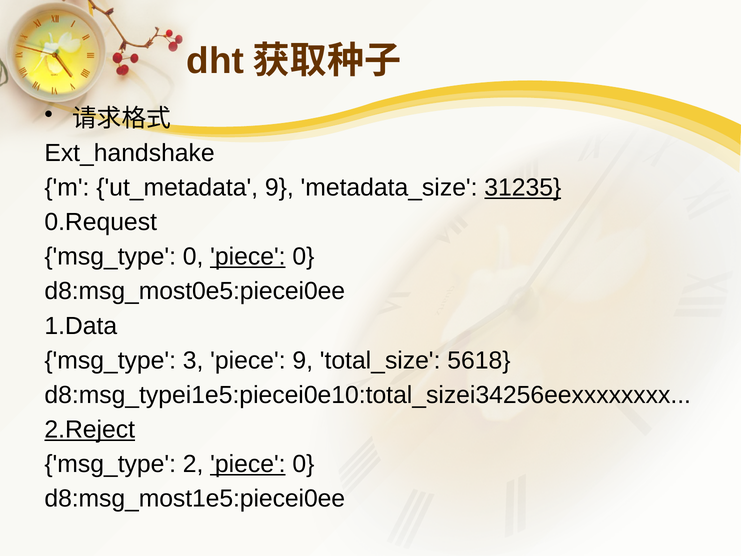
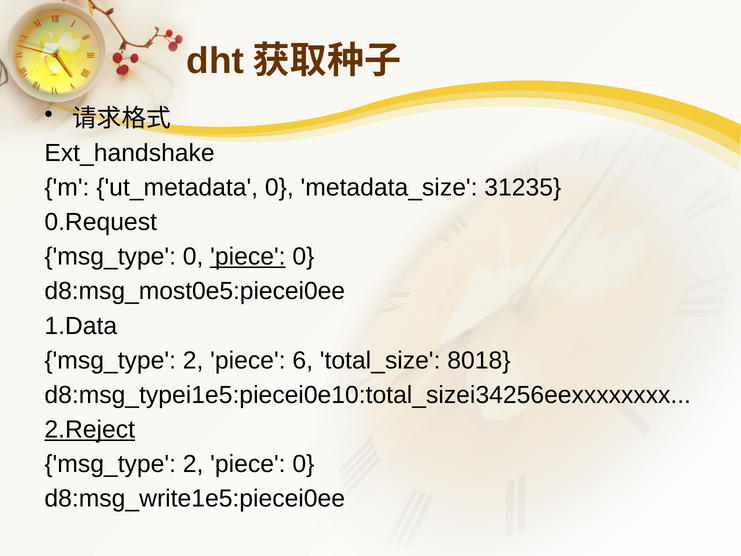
ut_metadata 9: 9 -> 0
31235 underline: present -> none
3 at (193, 360): 3 -> 2
piece 9: 9 -> 6
5618: 5618 -> 8018
piece at (248, 464) underline: present -> none
d8:msg_most1e5:piecei0ee: d8:msg_most1e5:piecei0ee -> d8:msg_write1e5:piecei0ee
